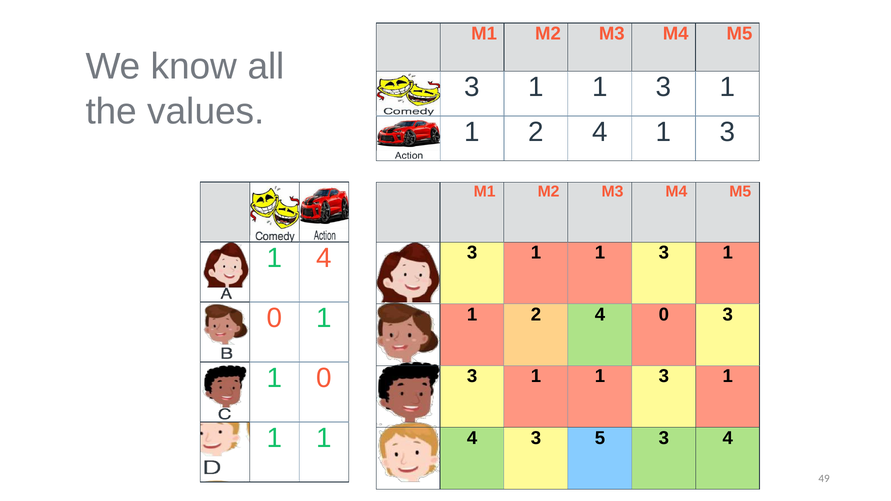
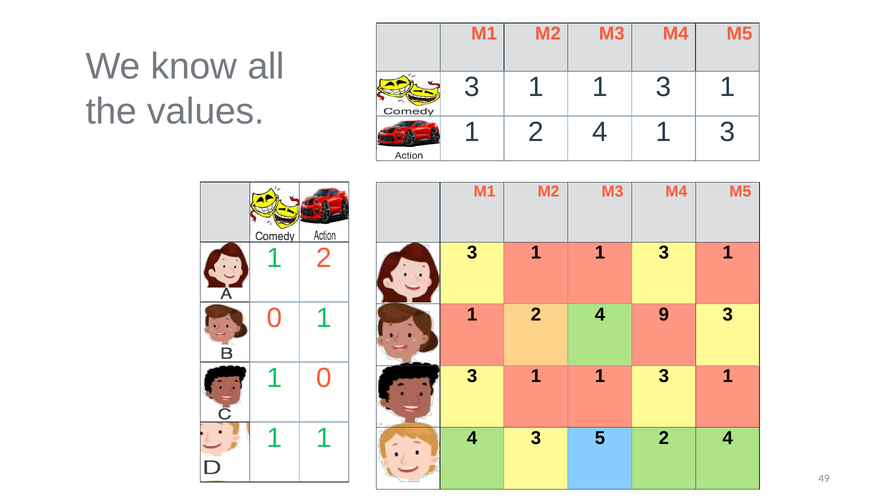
4 at (324, 258): 4 -> 2
2 4 0: 0 -> 9
5 3: 3 -> 2
